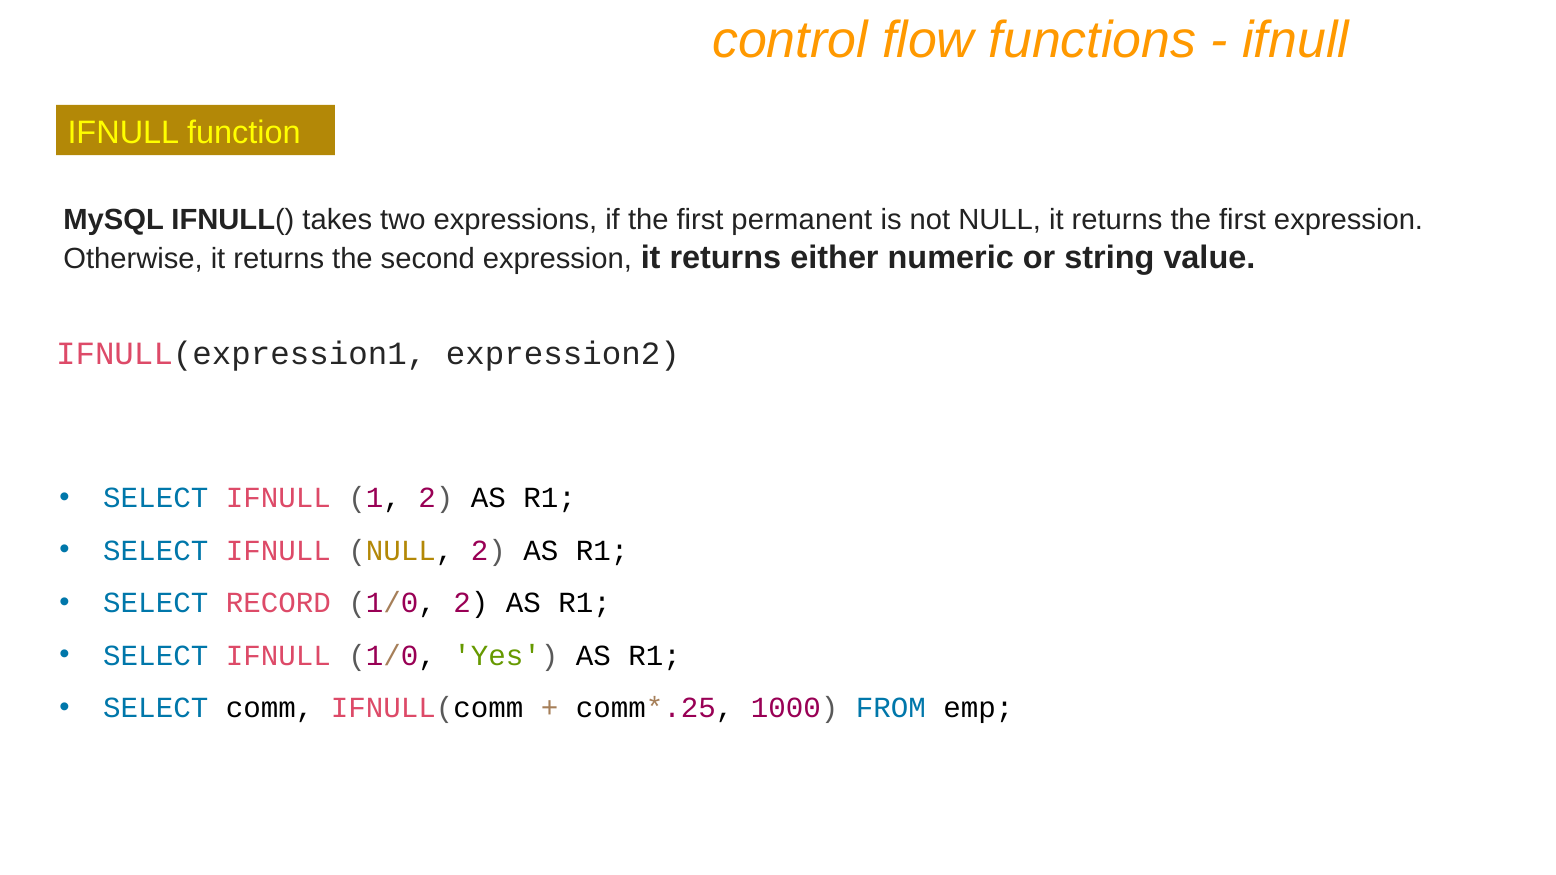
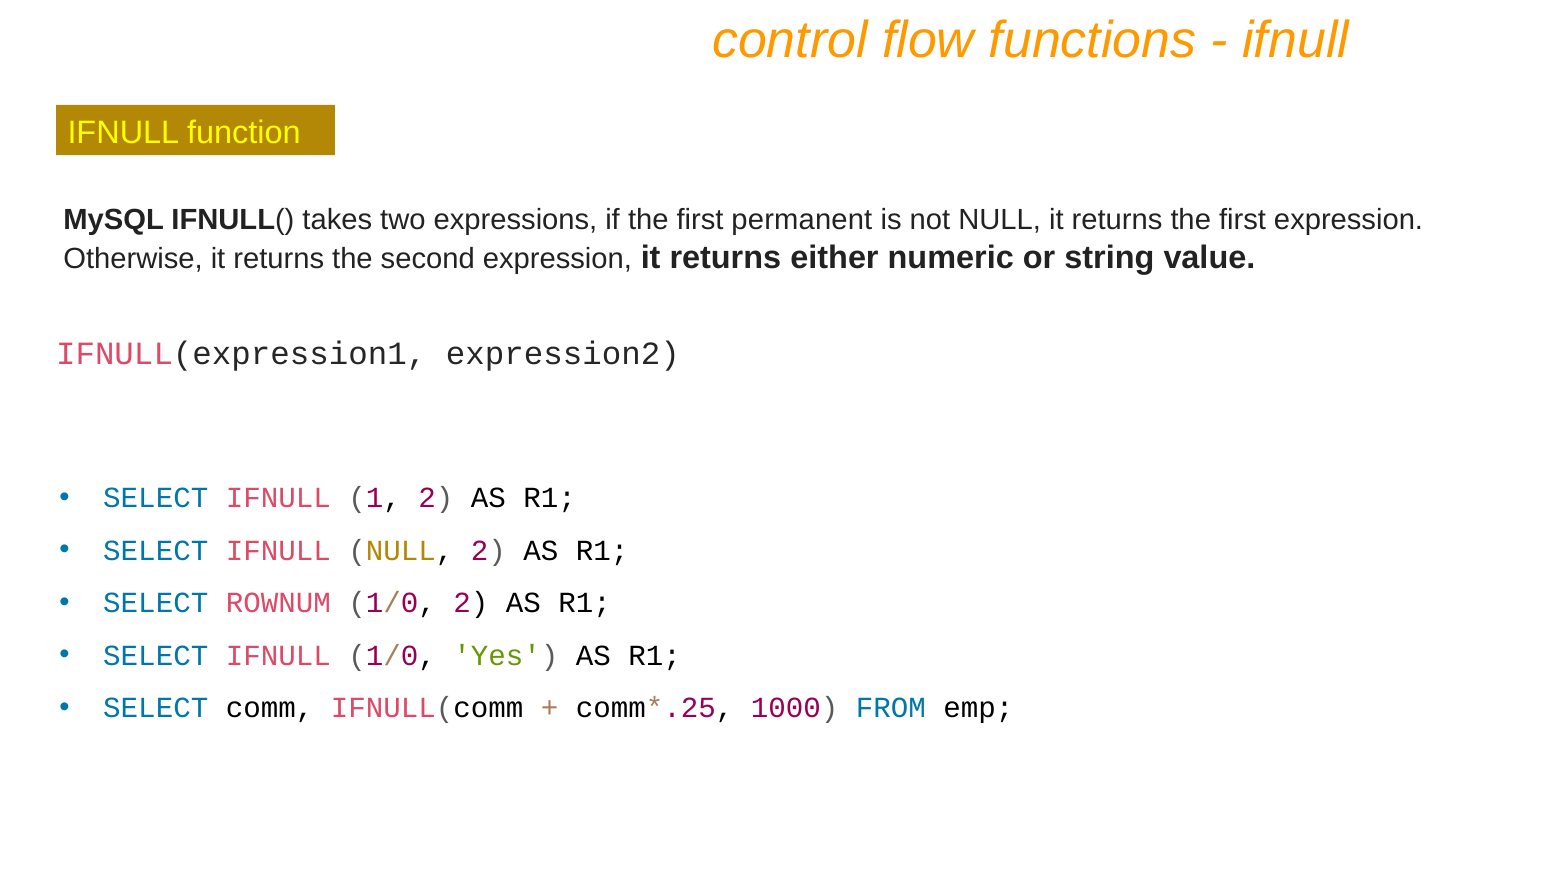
RECORD: RECORD -> ROWNUM
